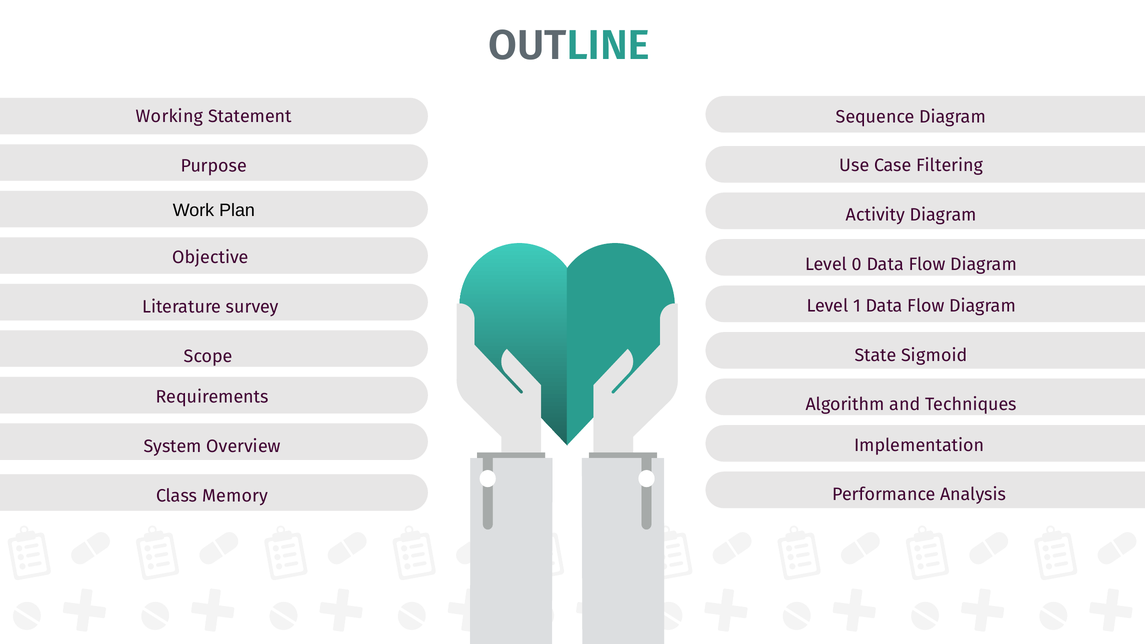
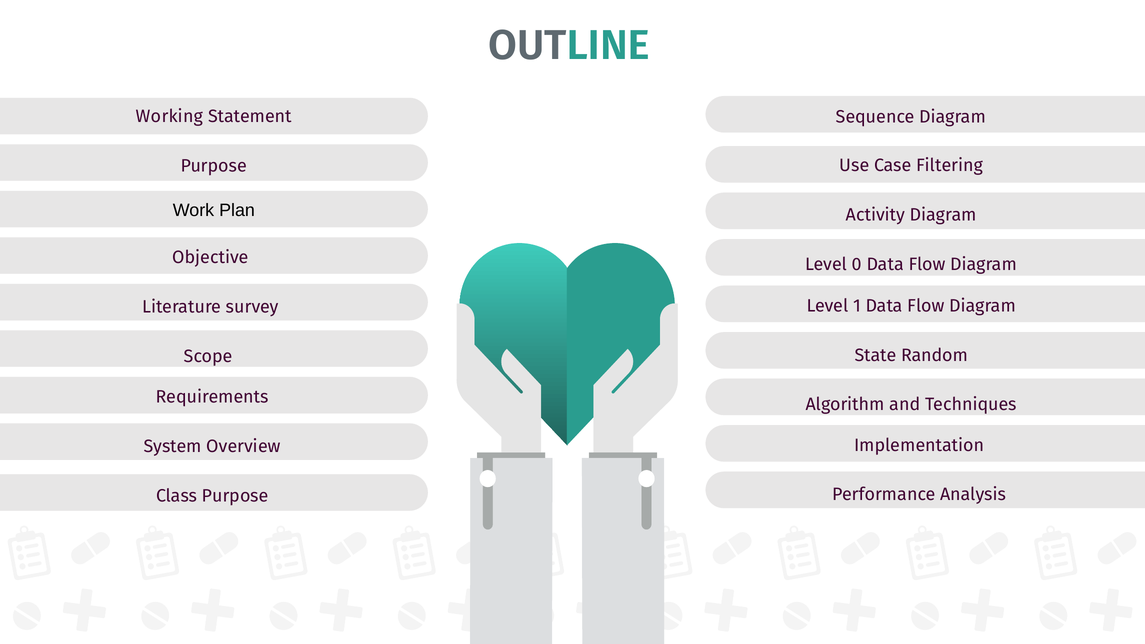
Sigmoid: Sigmoid -> Random
Class Memory: Memory -> Purpose
